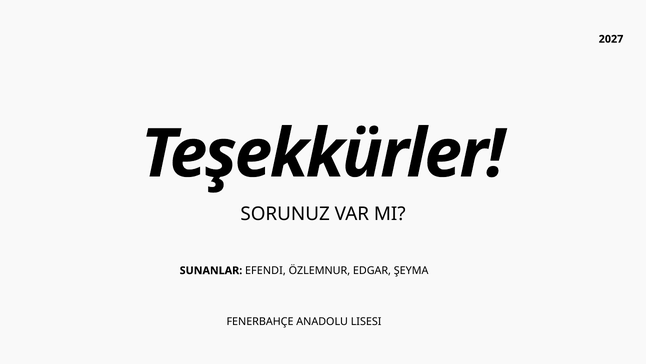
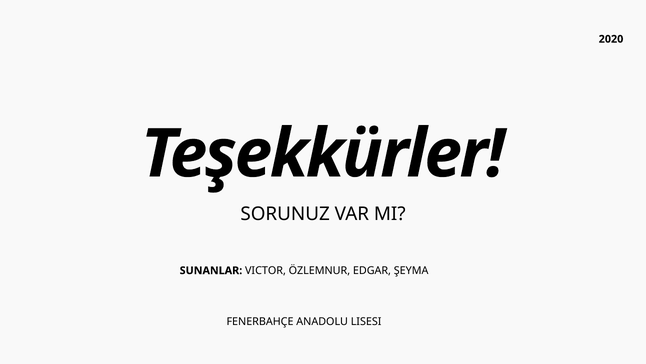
2027: 2027 -> 2020
EFENDI: EFENDI -> VICTOR
